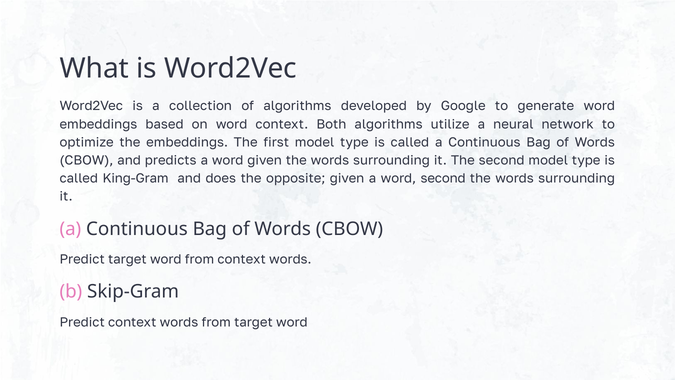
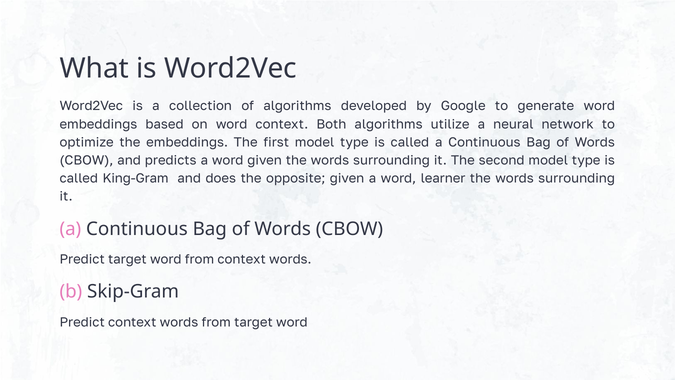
word second: second -> learner
